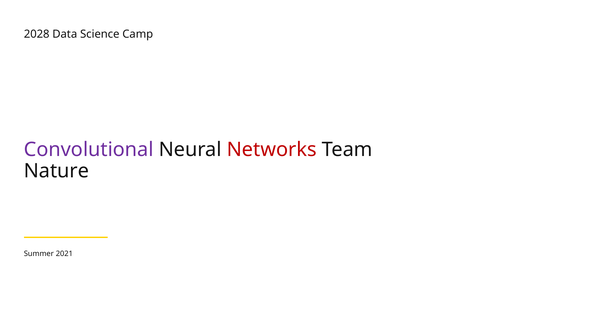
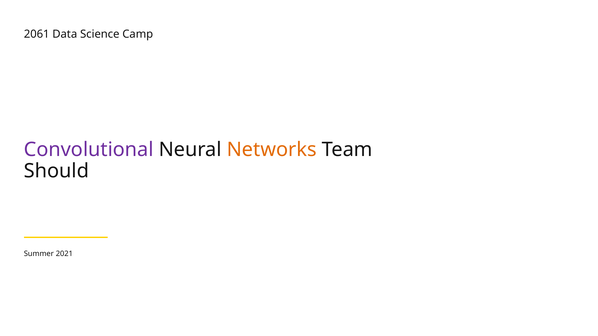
2028: 2028 -> 2061
Networks colour: red -> orange
Nature: Nature -> Should
